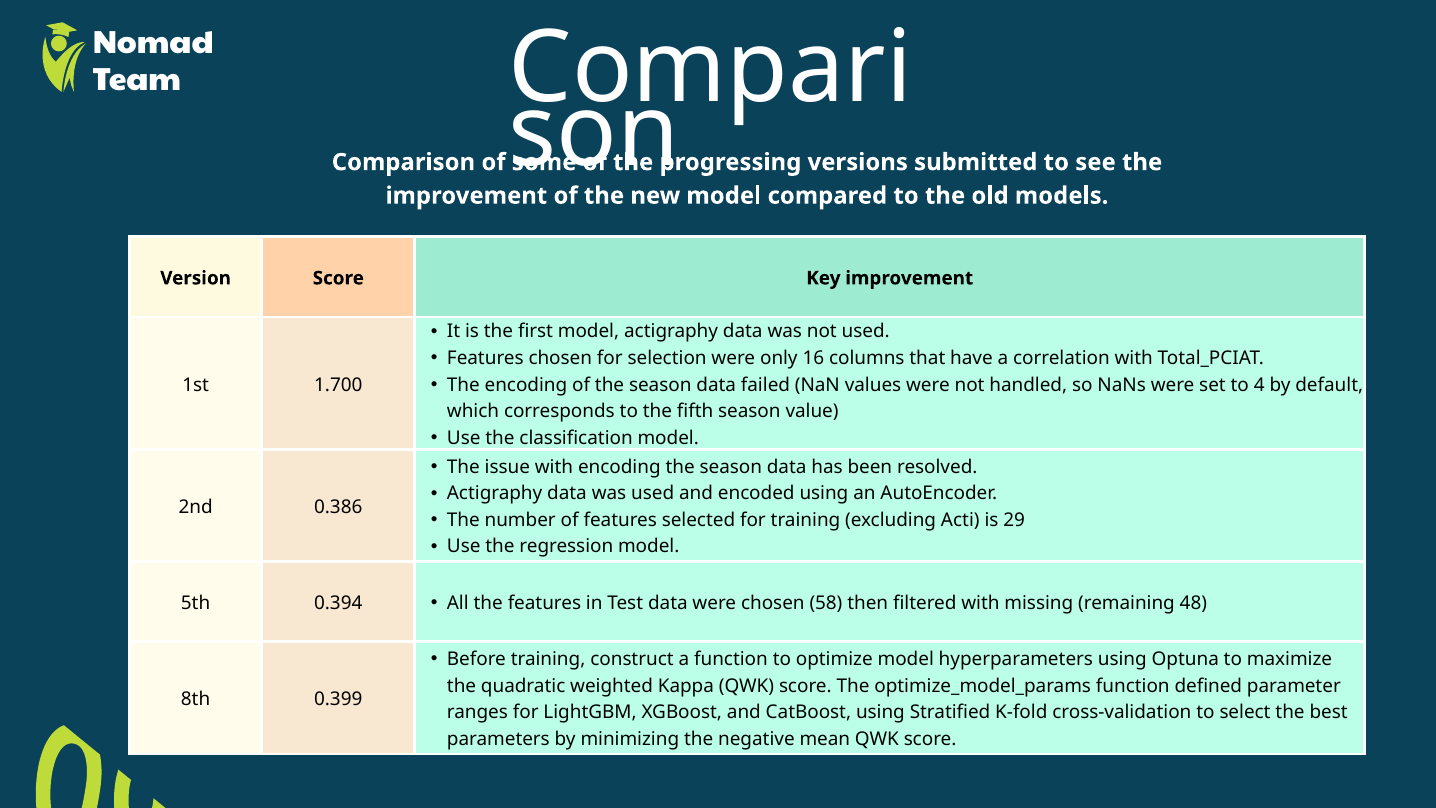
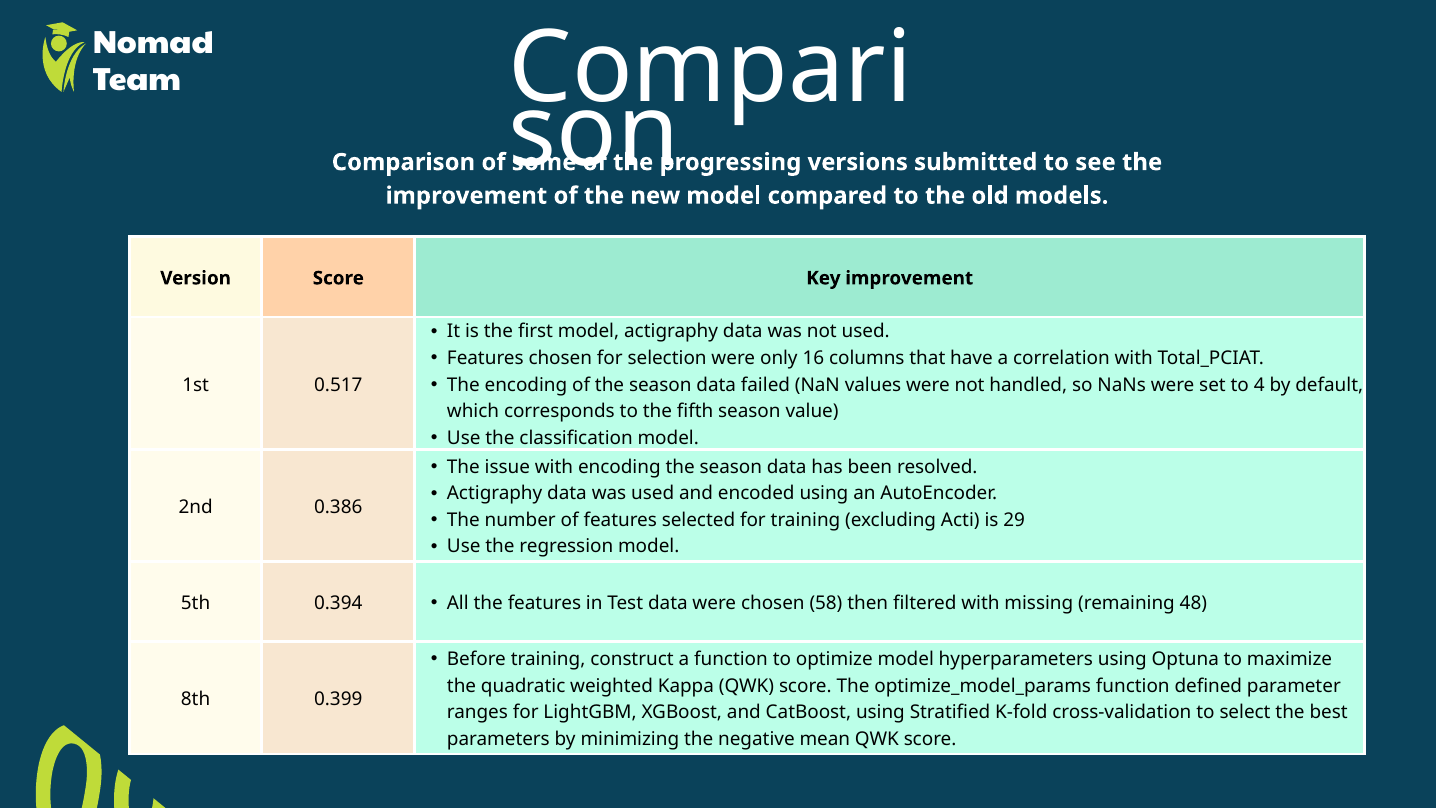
1.700: 1.700 -> 0.517
